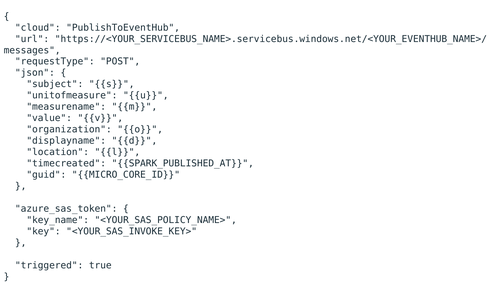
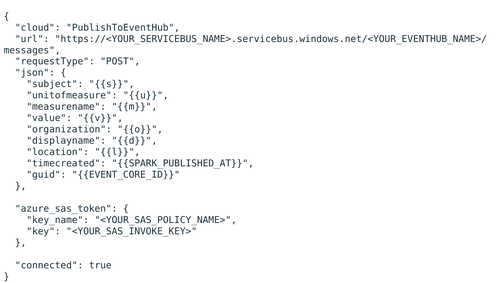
MICRO_CORE_ID: MICRO_CORE_ID -> EVENT_CORE_ID
triggered: triggered -> connected
